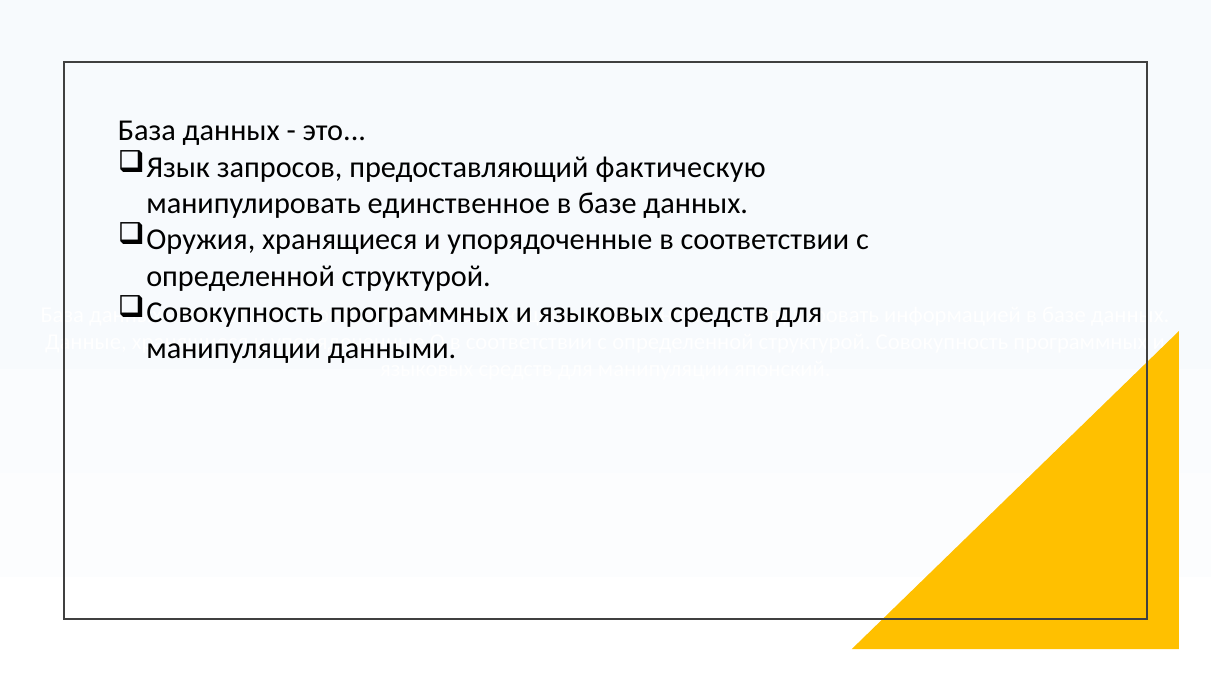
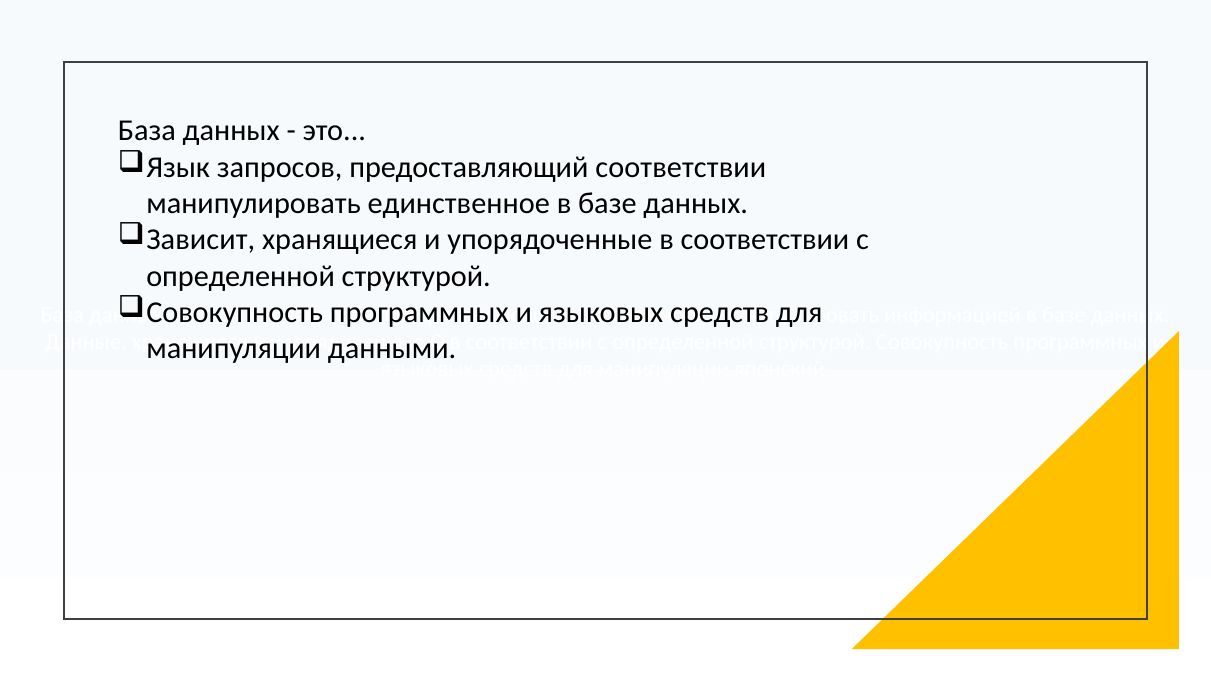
предоставляющий фактическую: фактическую -> соответствии
Оружия: Оружия -> Зависит
